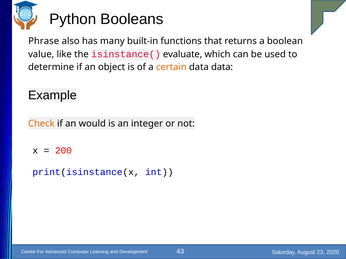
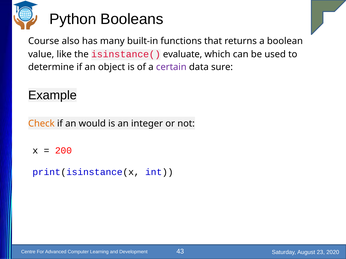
Phrase: Phrase -> Course
certain colour: orange -> purple
data data: data -> sure
